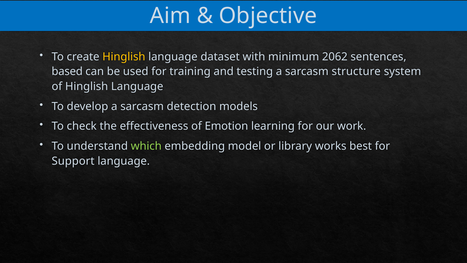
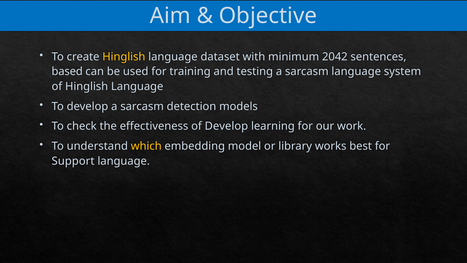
2062: 2062 -> 2042
sarcasm structure: structure -> language
of Emotion: Emotion -> Develop
which colour: light green -> yellow
